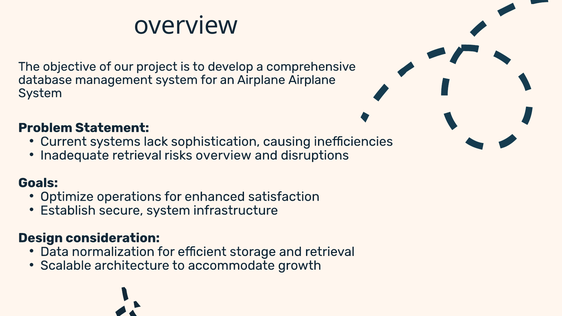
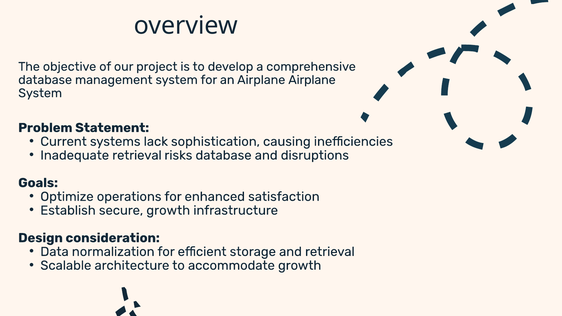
risks overview: overview -> database
secure system: system -> growth
